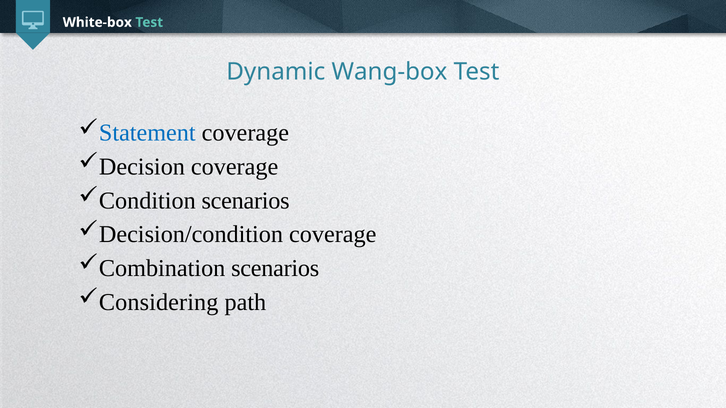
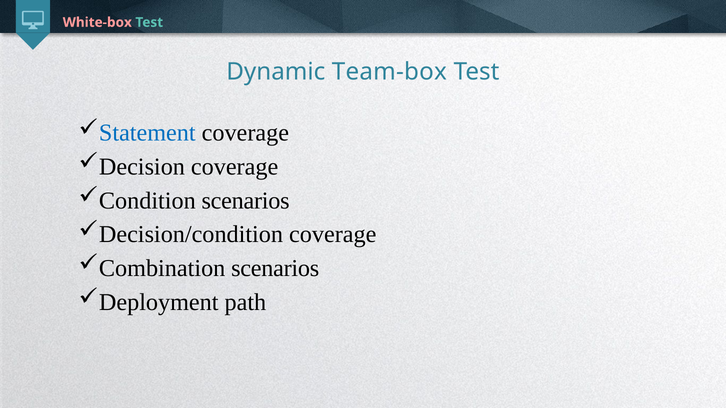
White-box colour: white -> pink
Wang-box: Wang-box -> Team-box
Considering: Considering -> Deployment
